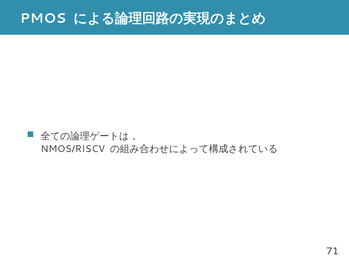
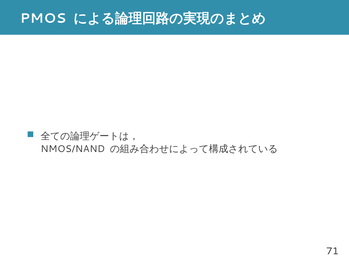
NMOS/RISCV: NMOS/RISCV -> NMOS/NAND
